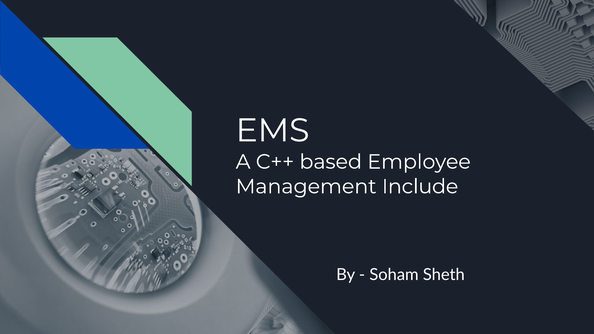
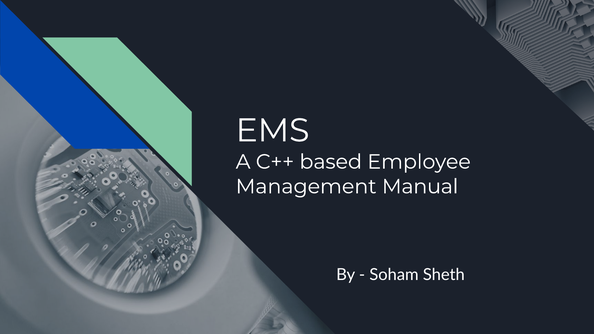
Include: Include -> Manual
